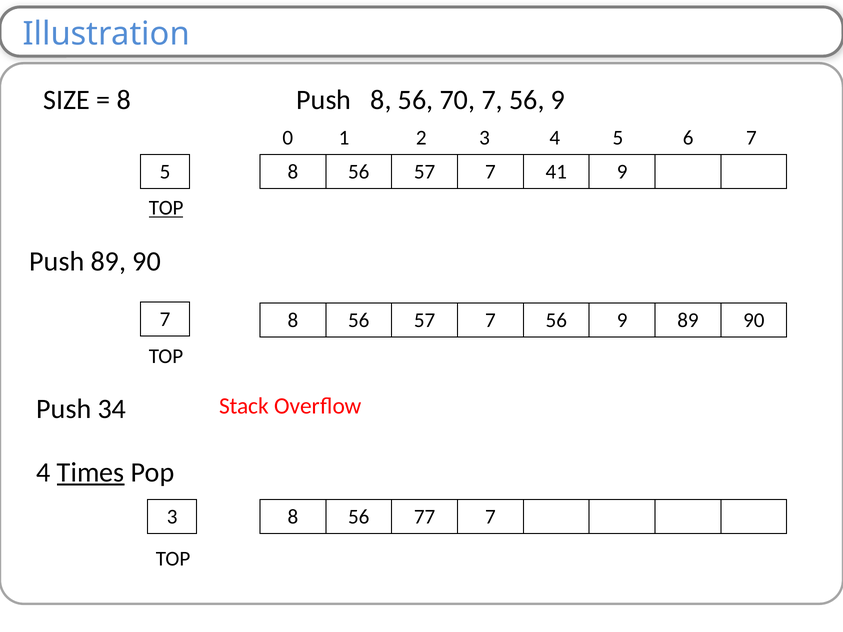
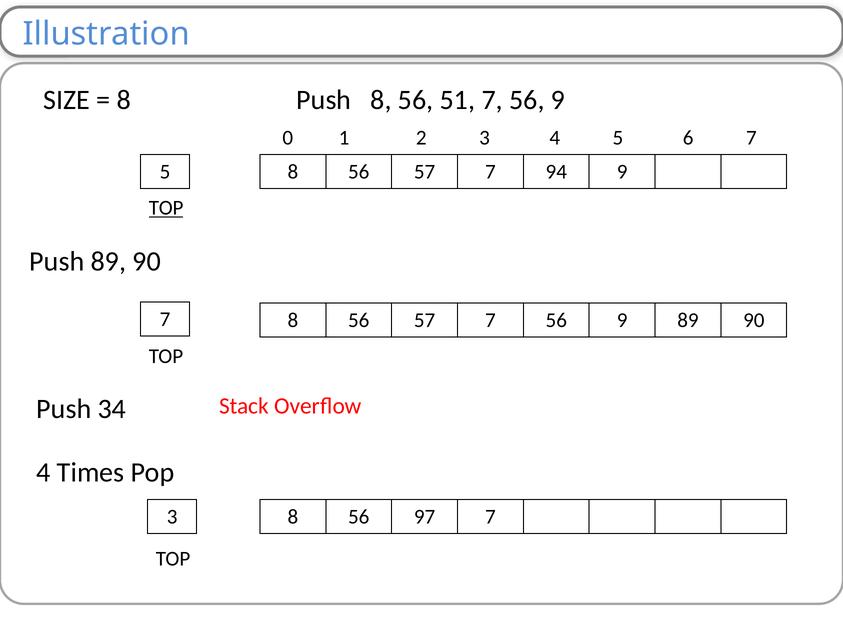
70: 70 -> 51
41: 41 -> 94
Times underline: present -> none
77: 77 -> 97
